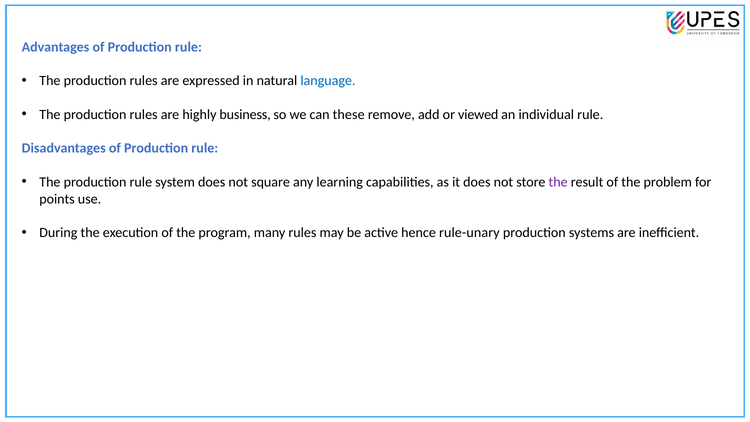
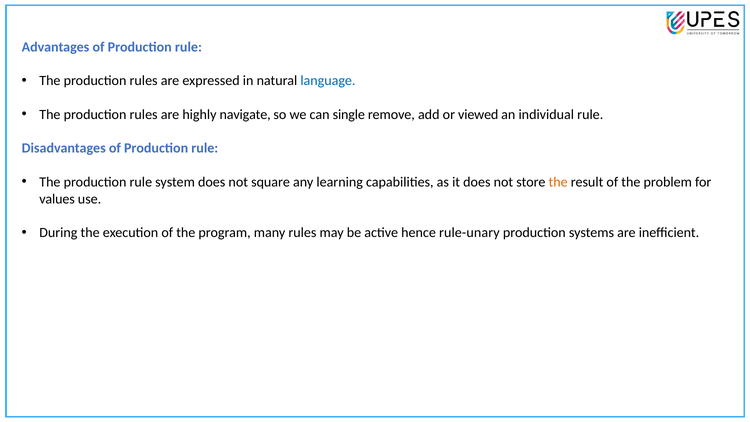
business: business -> navigate
these: these -> single
the at (558, 182) colour: purple -> orange
points: points -> values
